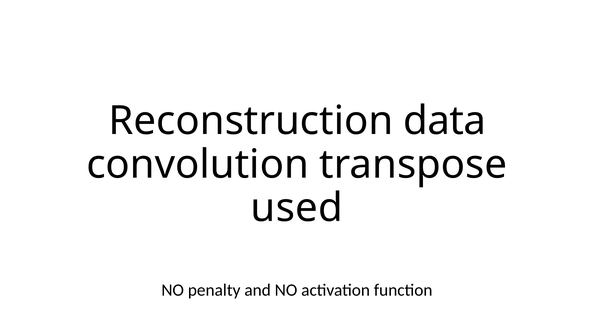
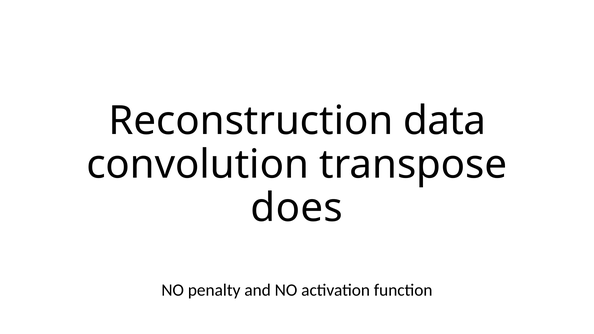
used: used -> does
